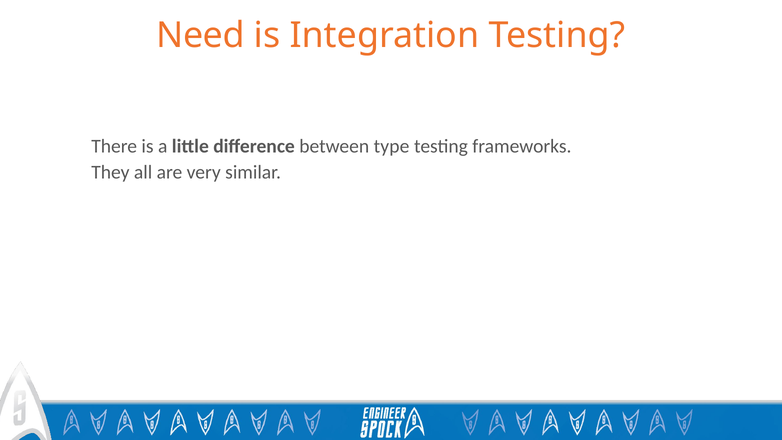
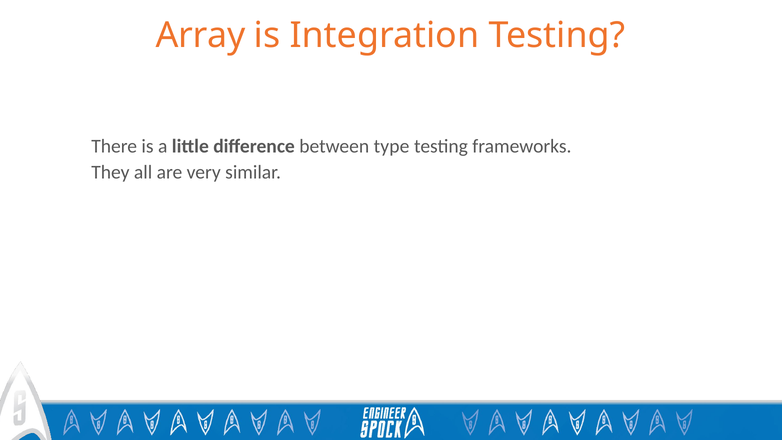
Need: Need -> Array
